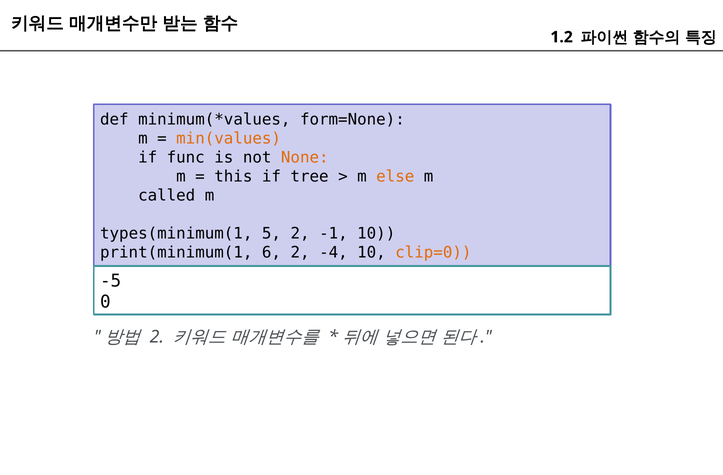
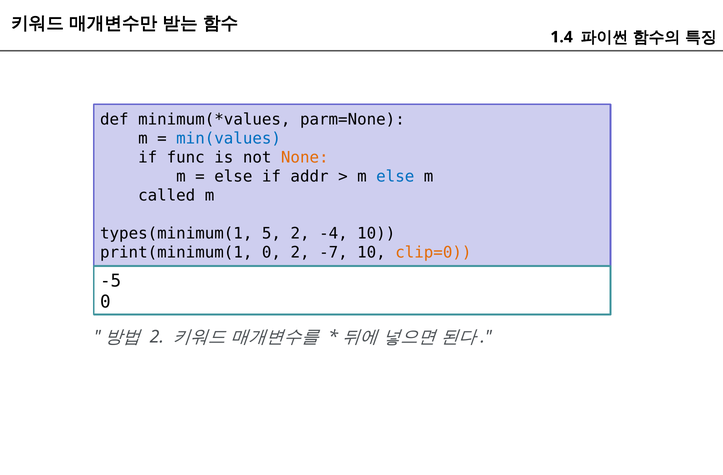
1.2: 1.2 -> 1.4
form=None: form=None -> parm=None
min(values colour: orange -> blue
this at (233, 177): this -> else
tree: tree -> addr
else at (395, 177) colour: orange -> blue
-1: -1 -> -4
print(minimum(1 6: 6 -> 0
-4: -4 -> -7
